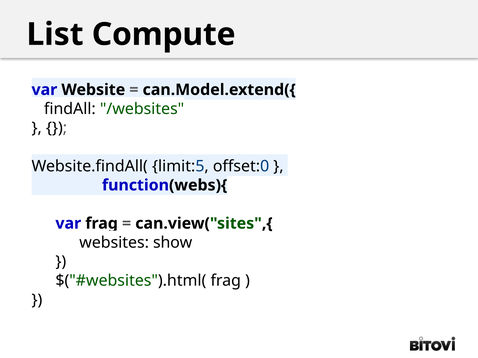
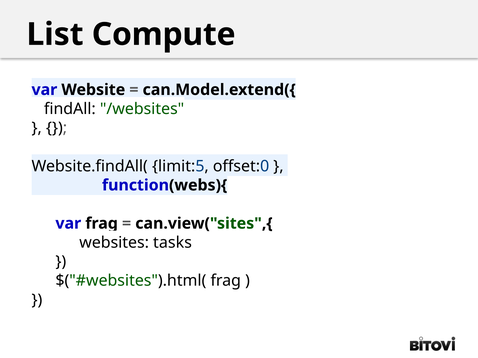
show: show -> tasks
